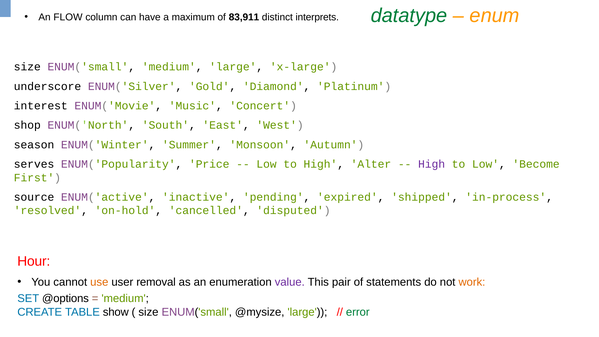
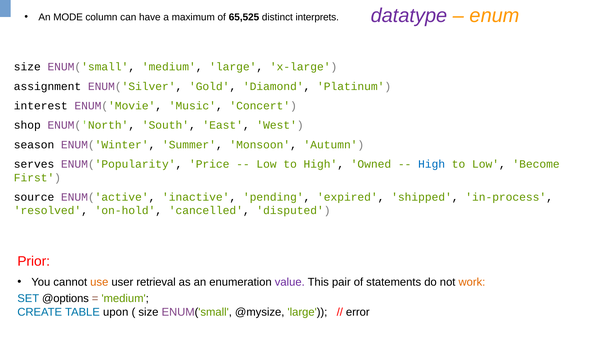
datatype colour: green -> purple
FLOW: FLOW -> MODE
83,911: 83,911 -> 65,525
underscore: underscore -> assignment
Alter: Alter -> Owned
High at (432, 164) colour: purple -> blue
Hour: Hour -> Prior
removal: removal -> retrieval
show: show -> upon
error colour: green -> black
